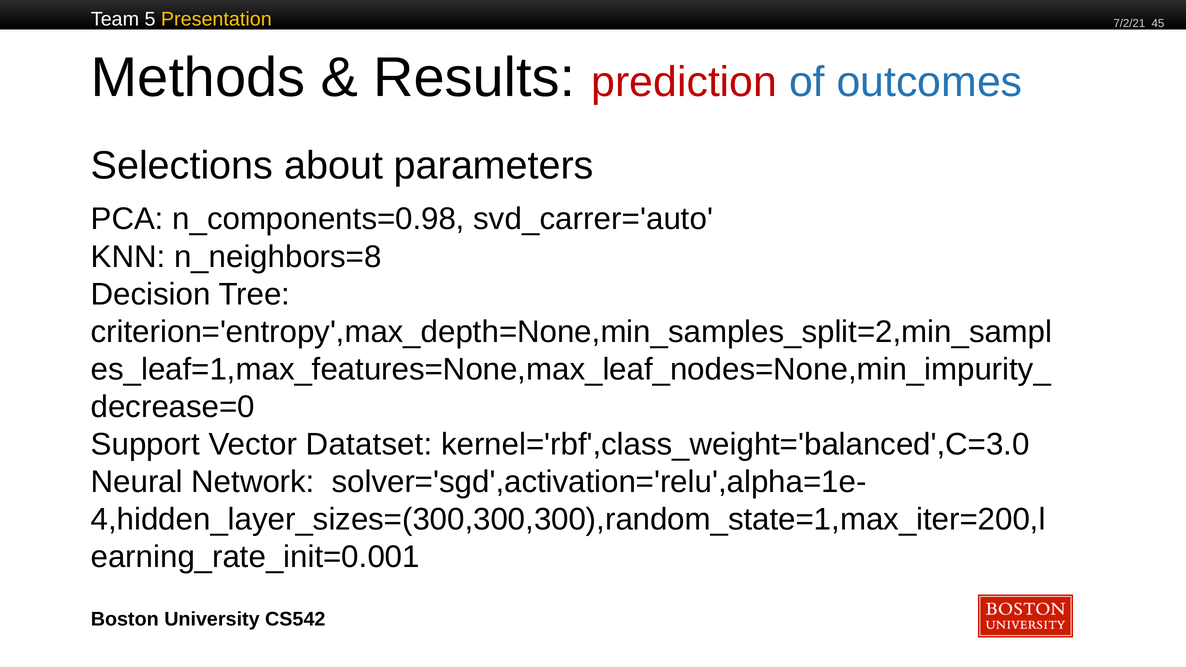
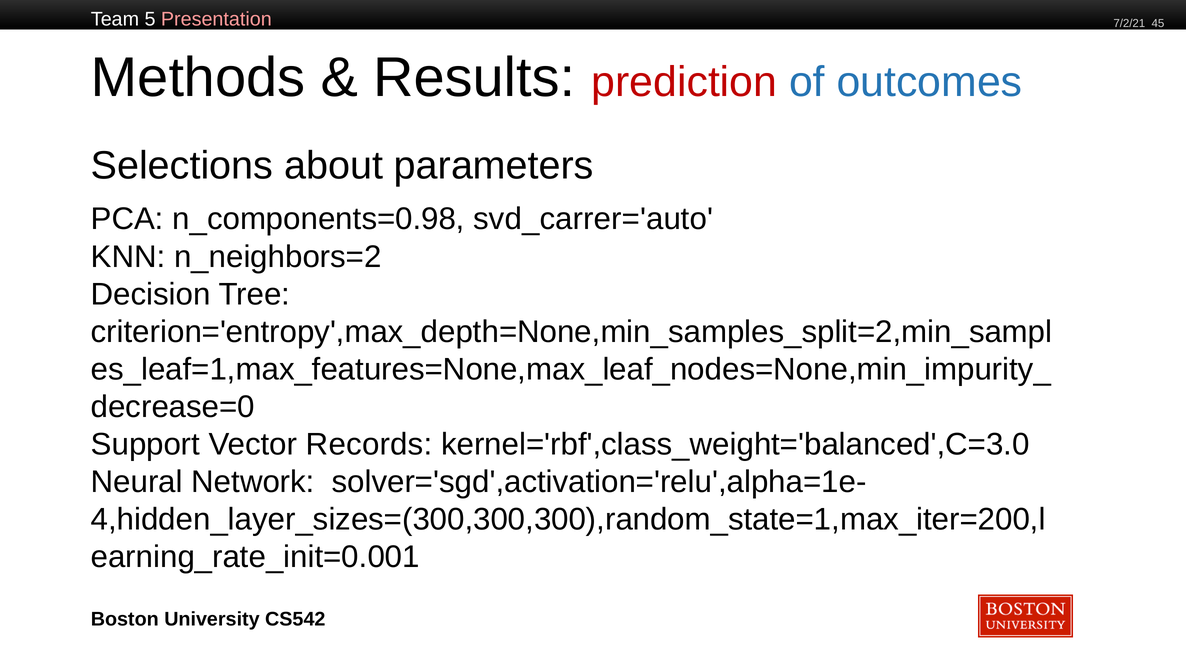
Presentation colour: yellow -> pink
n_neighbors=8: n_neighbors=8 -> n_neighbors=2
Datatset: Datatset -> Records
